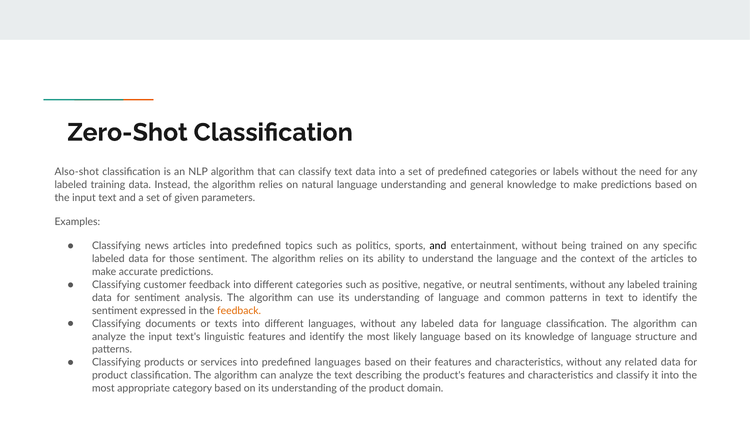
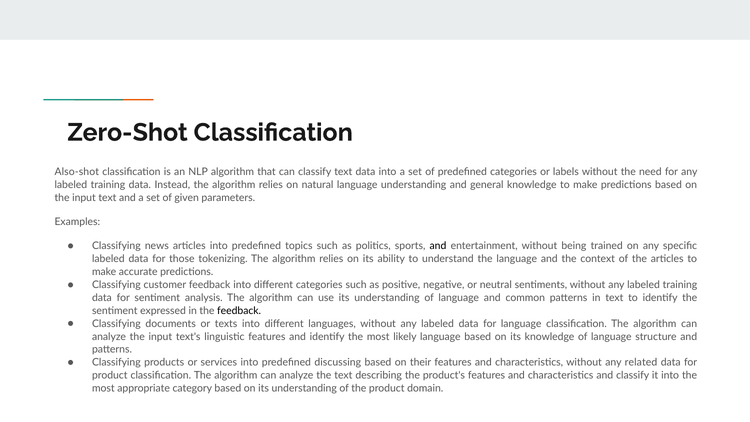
those sentiment: sentiment -> tokenizing
feedback at (239, 311) colour: orange -> black
predefined languages: languages -> discussing
